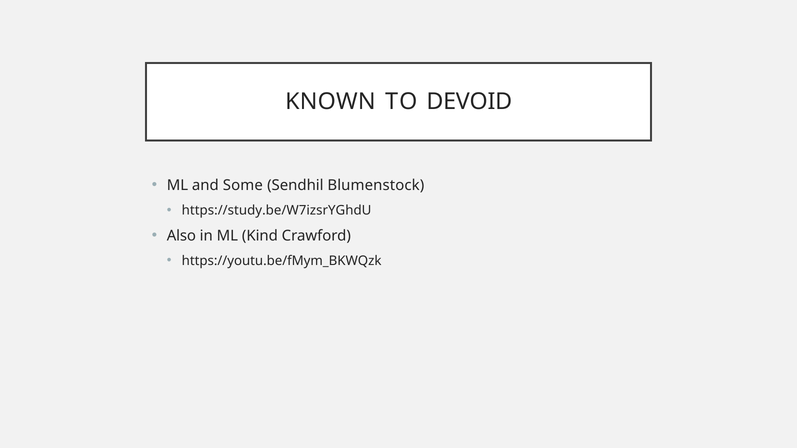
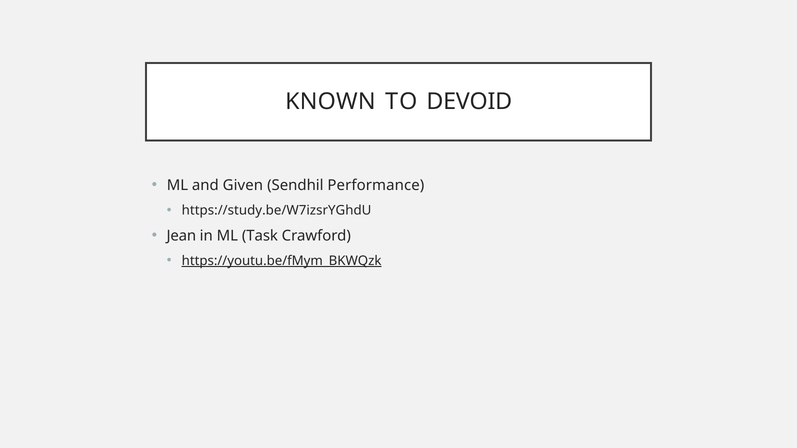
Some: Some -> Given
Blumenstock: Blumenstock -> Performance
Also: Also -> Jean
Kind: Kind -> Task
https://youtu.be/fMym_BKWQzk underline: none -> present
